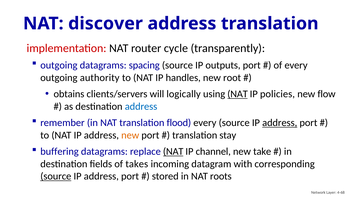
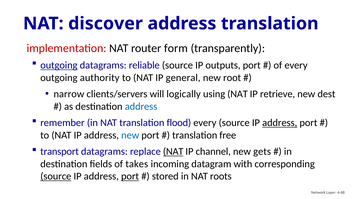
cycle: cycle -> form
outgoing at (59, 65) underline: none -> present
spacing: spacing -> reliable
handles: handles -> general
obtains: obtains -> narrow
NAT at (238, 94) underline: present -> none
policies: policies -> retrieve
flow: flow -> dest
new at (130, 135) colour: orange -> blue
stay: stay -> free
buffering: buffering -> transport
take: take -> gets
port at (130, 176) underline: none -> present
